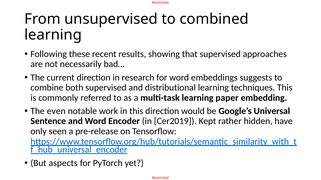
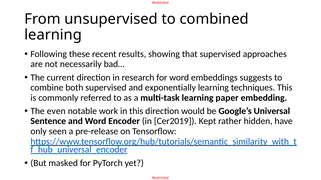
distributional: distributional -> exponentially
aspects: aspects -> masked
